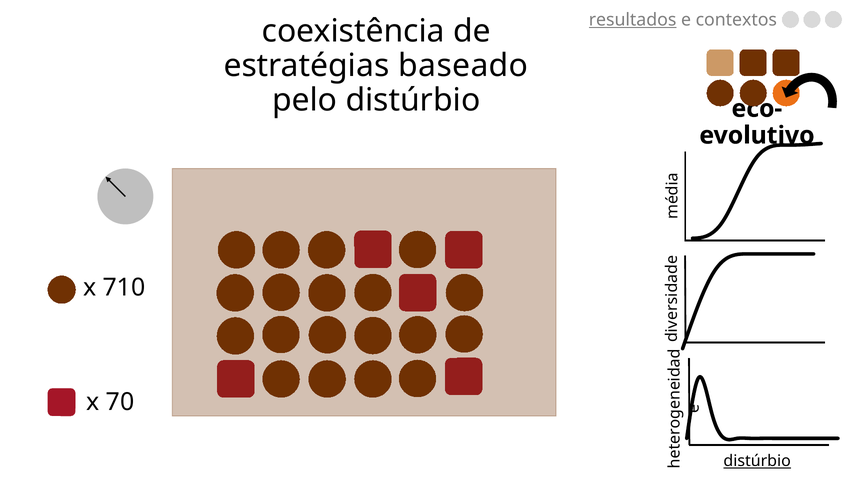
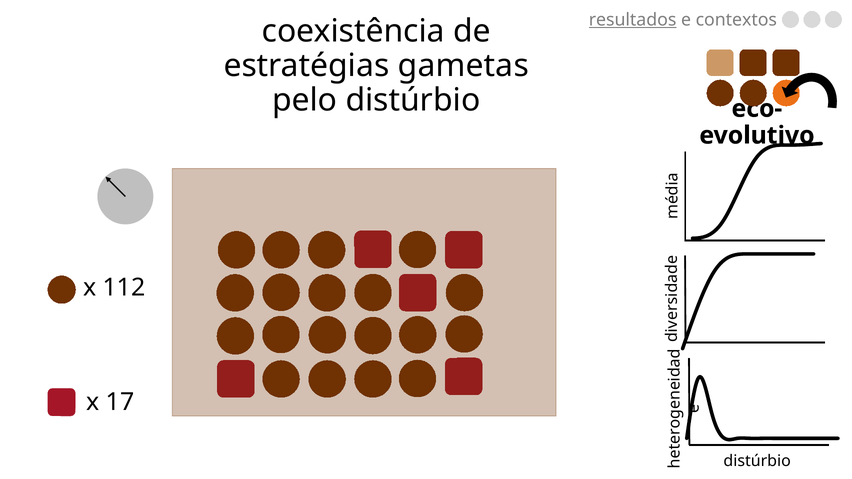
baseado: baseado -> gametas
710: 710 -> 112
70: 70 -> 17
distúrbio at (757, 461) underline: present -> none
